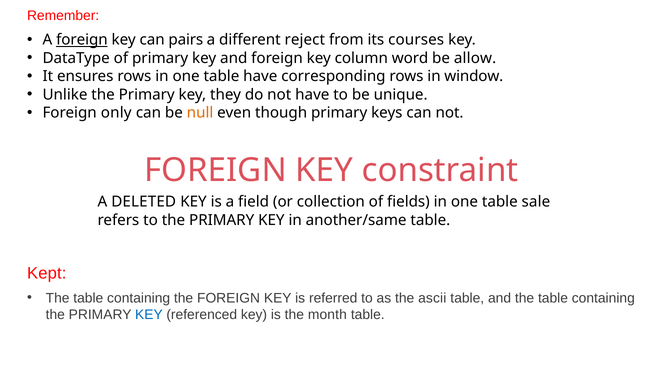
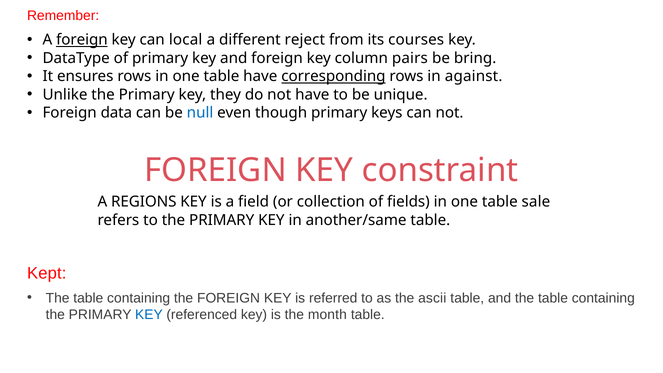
pairs: pairs -> local
word: word -> pairs
allow: allow -> bring
corresponding underline: none -> present
window: window -> against
only: only -> data
null colour: orange -> blue
DELETED: DELETED -> REGIONS
